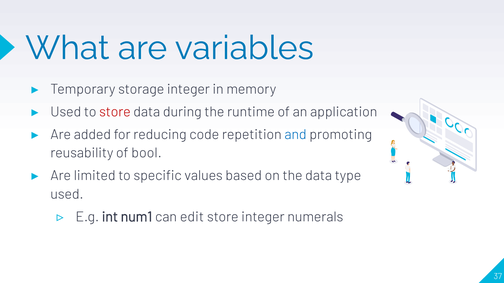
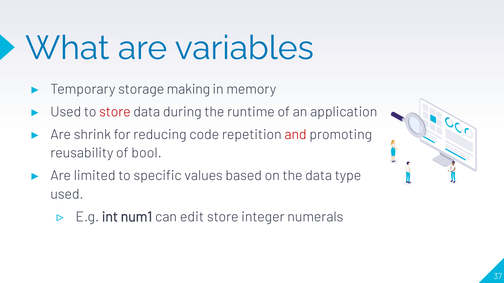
storage integer: integer -> making
added: added -> shrink
and colour: blue -> red
